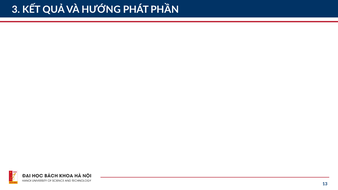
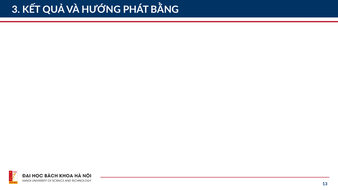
PHẦN: PHẦN -> BẰNG
